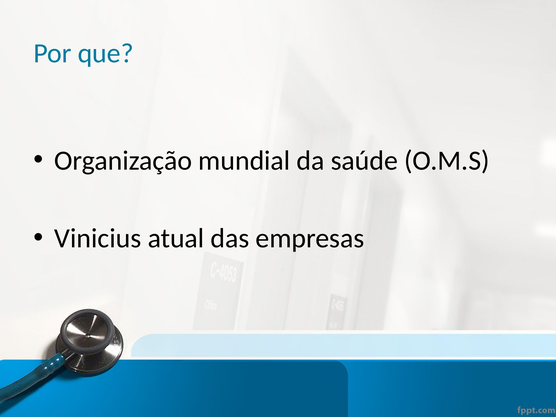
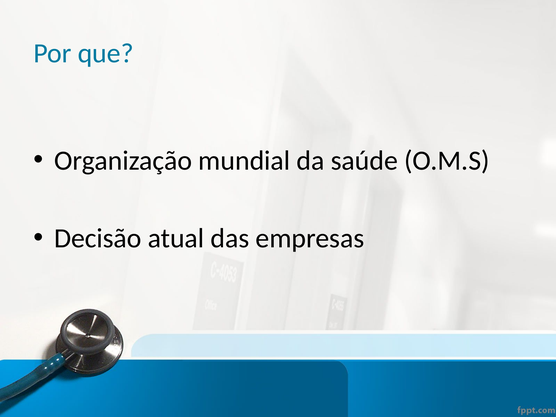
Vinicius: Vinicius -> Decisão
